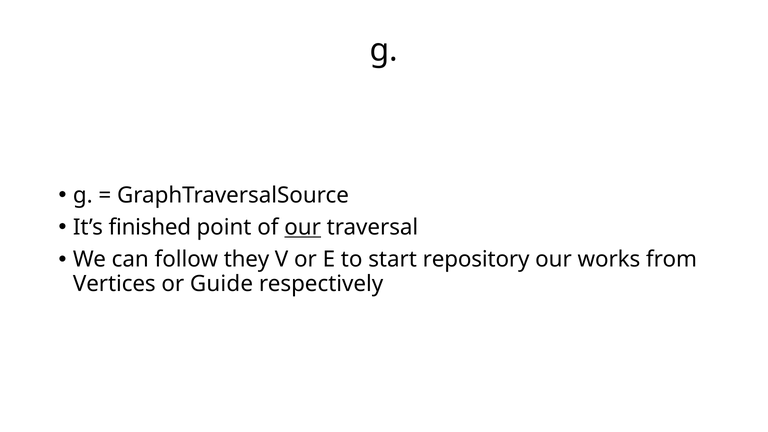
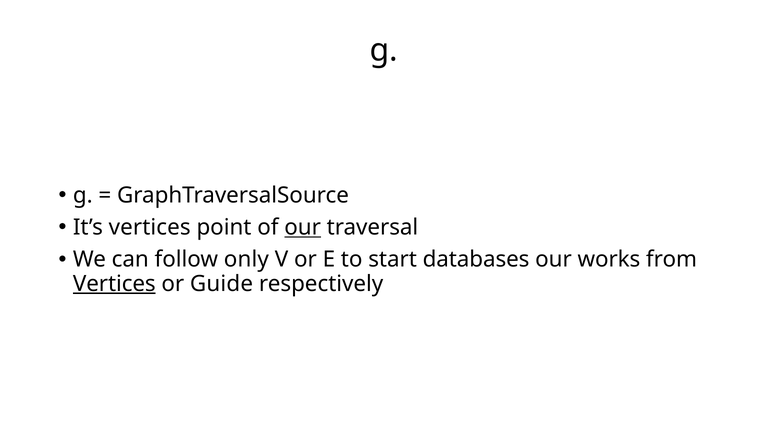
It’s finished: finished -> vertices
they: they -> only
repository: repository -> databases
Vertices at (114, 284) underline: none -> present
